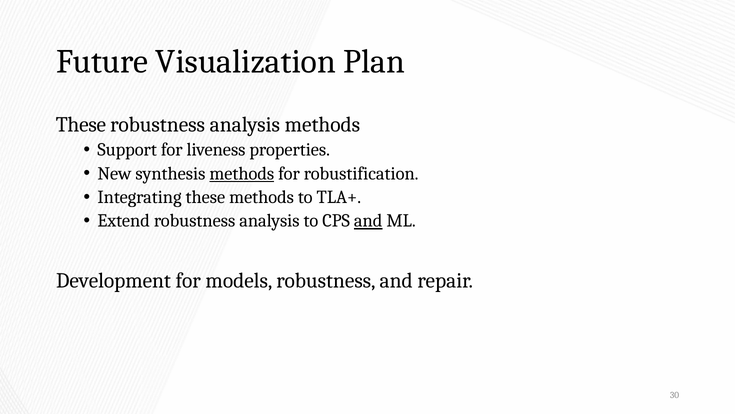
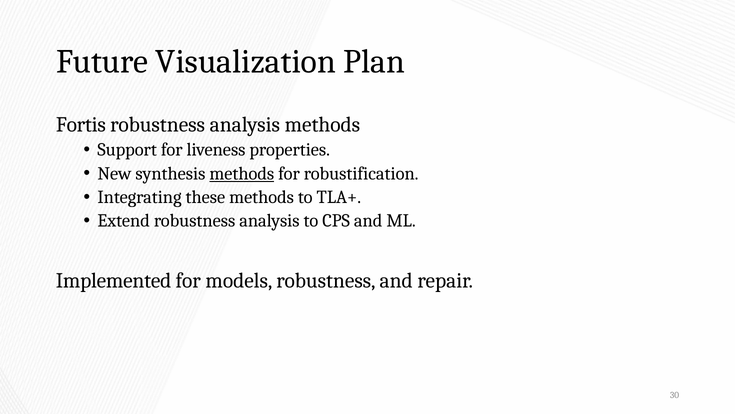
These at (81, 124): These -> Fortis
and at (368, 221) underline: present -> none
Development: Development -> Implemented
